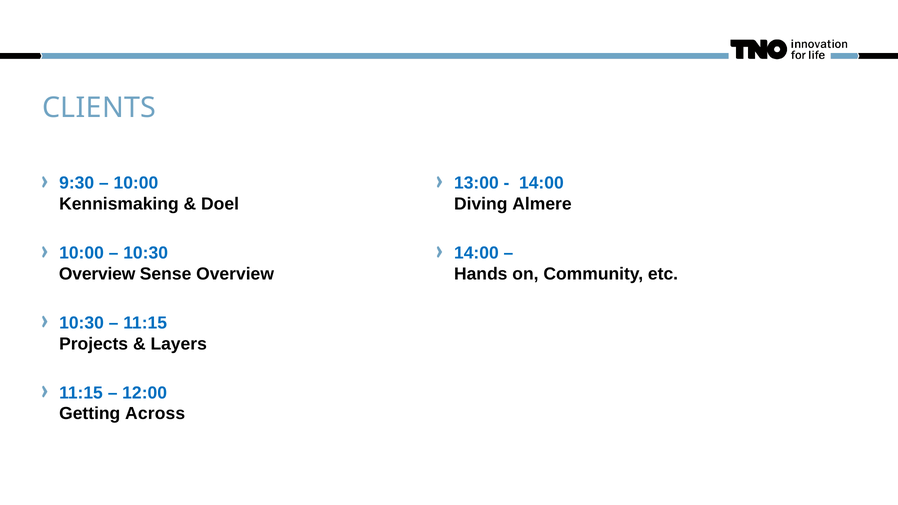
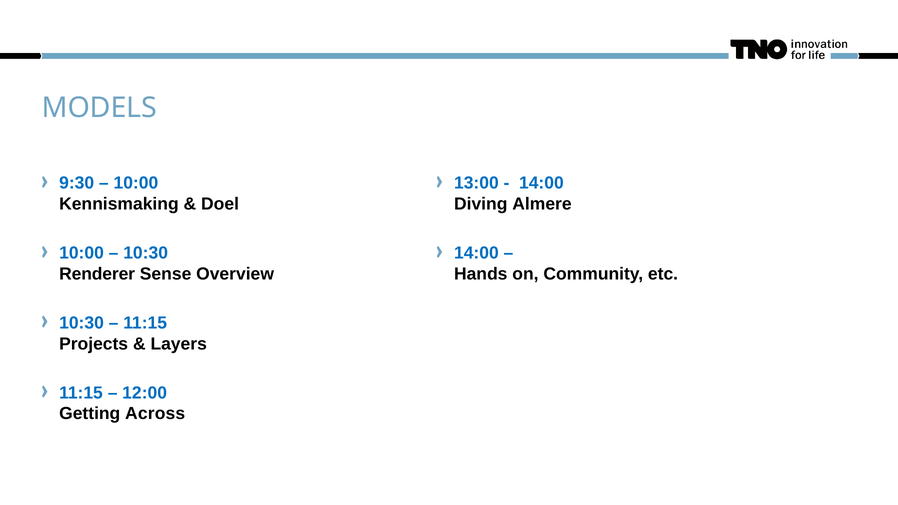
CLIENTS: CLIENTS -> MODELS
Overview at (97, 274): Overview -> Renderer
